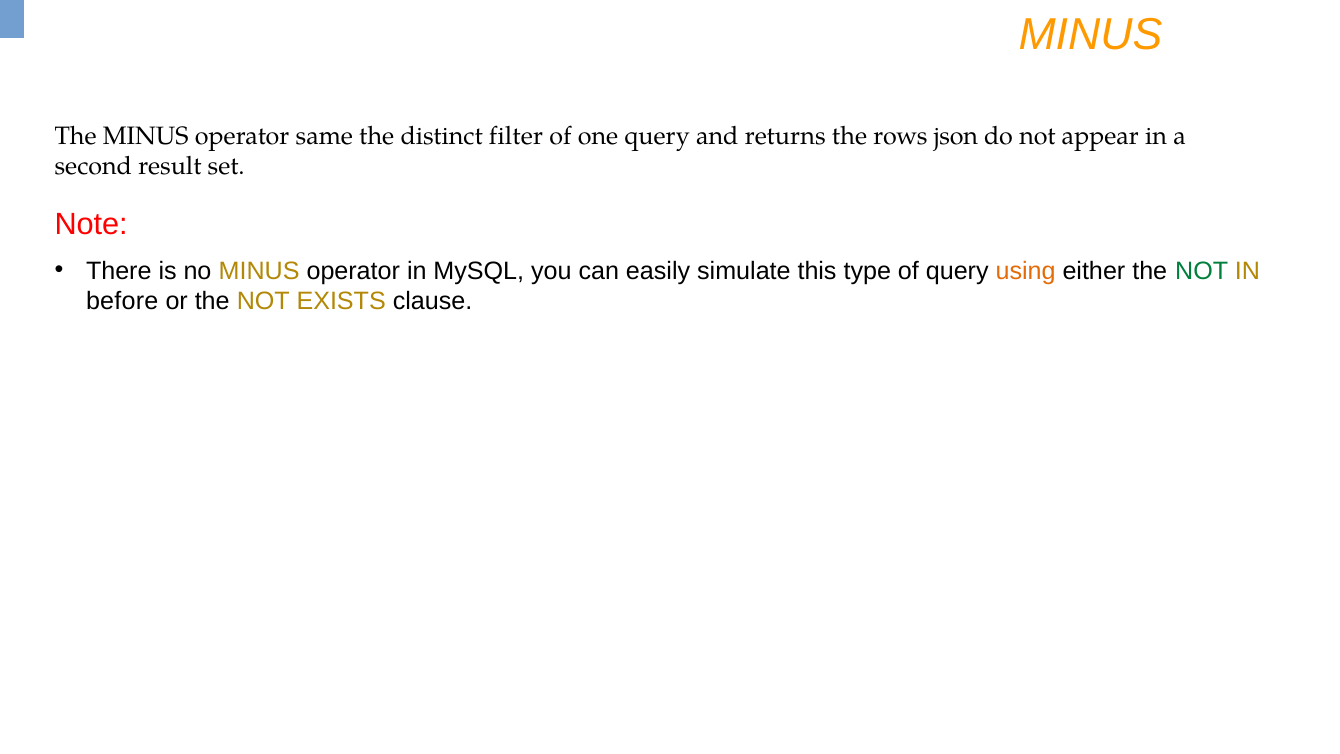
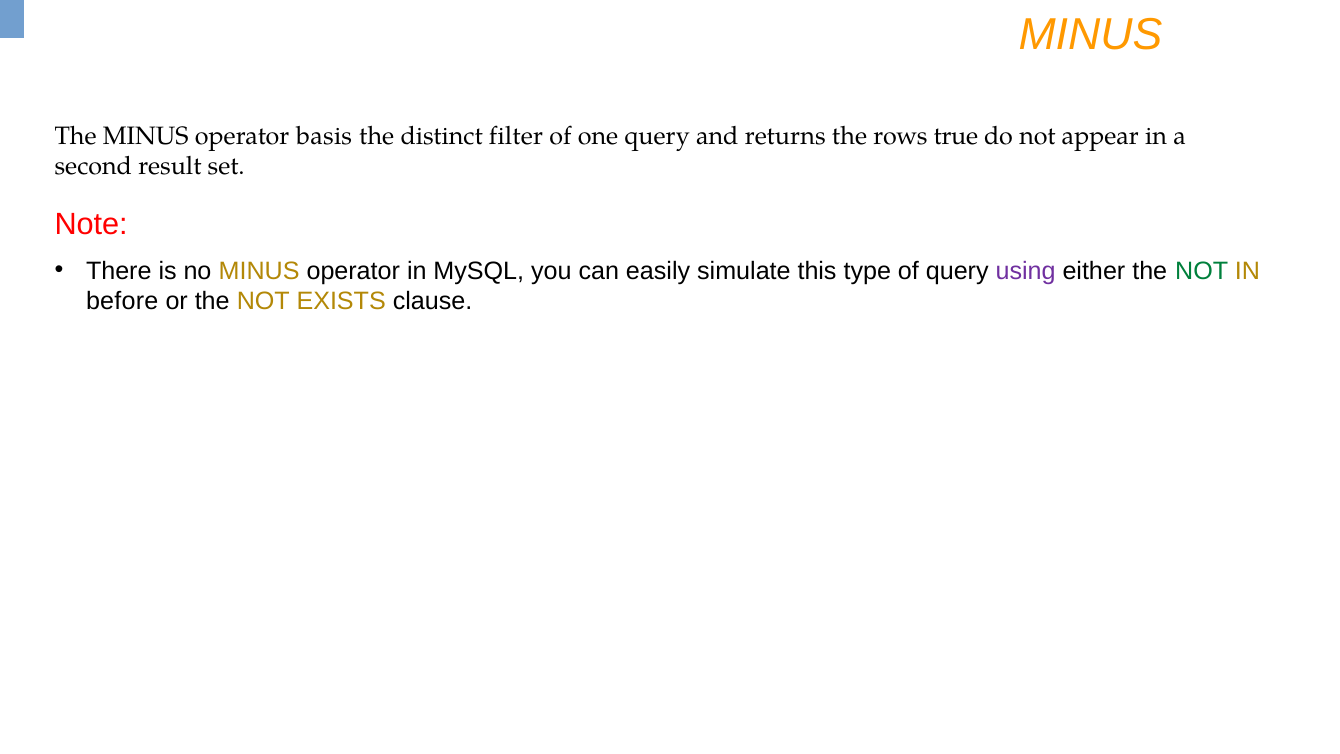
same: same -> basis
json: json -> true
using colour: orange -> purple
